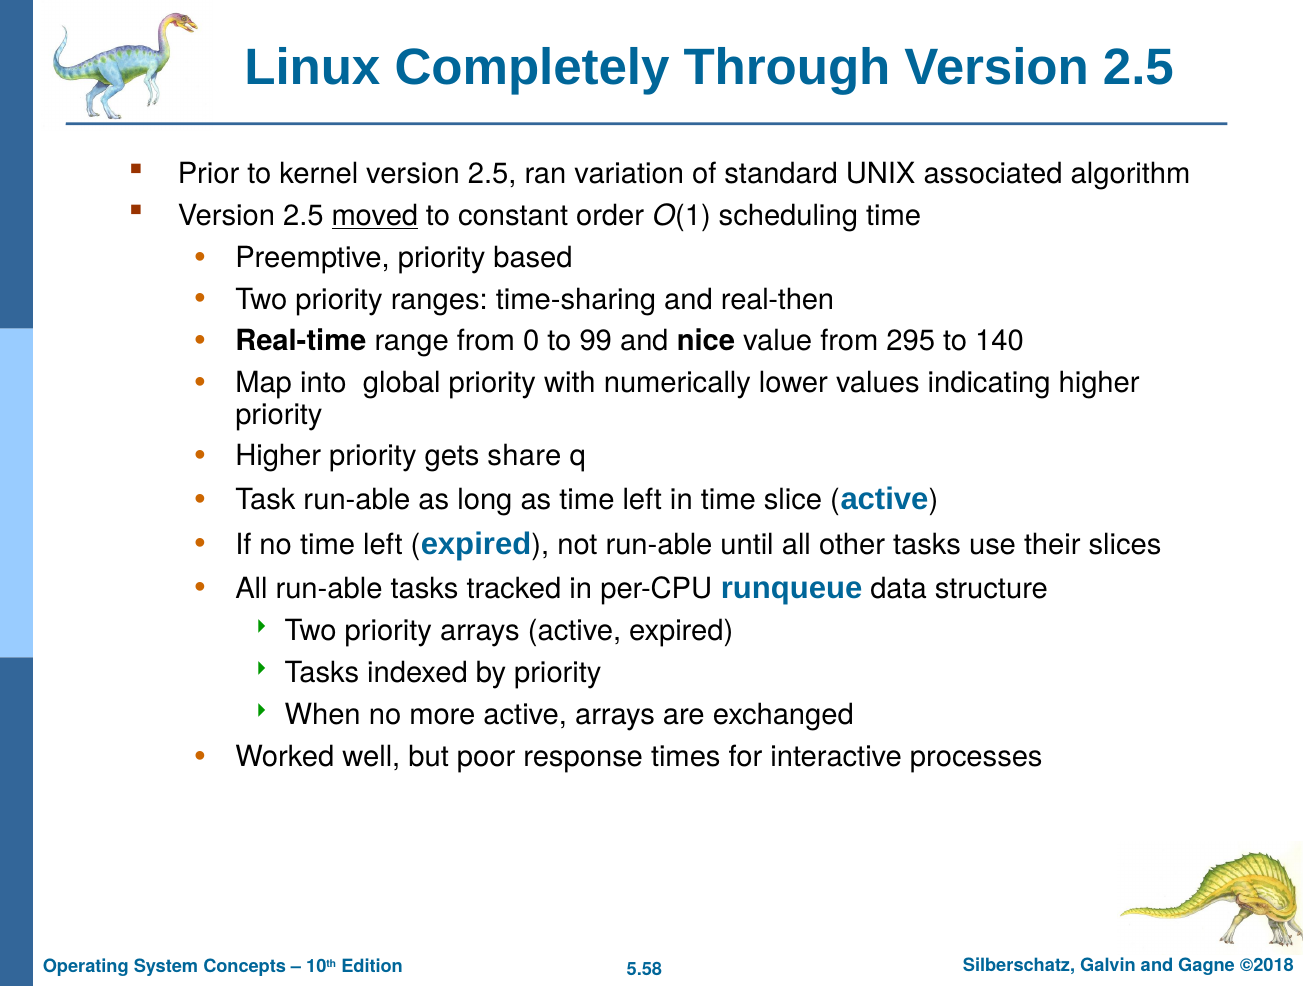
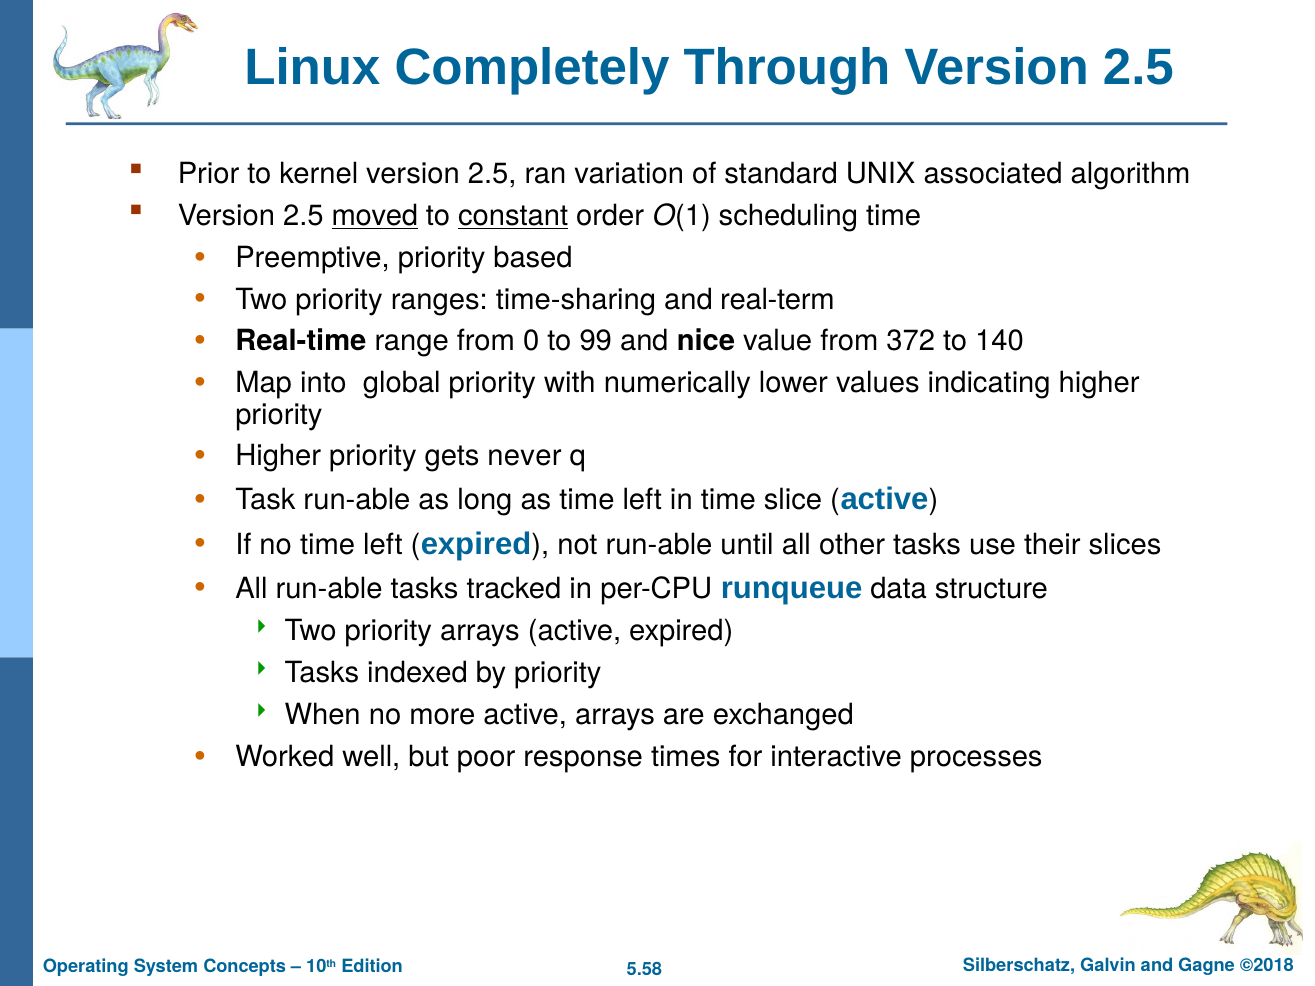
constant underline: none -> present
real-then: real-then -> real-term
295: 295 -> 372
share: share -> never
